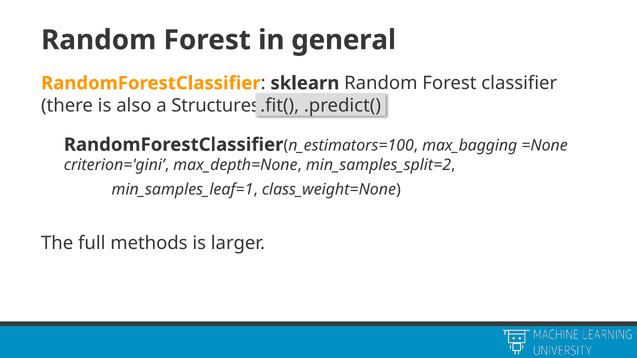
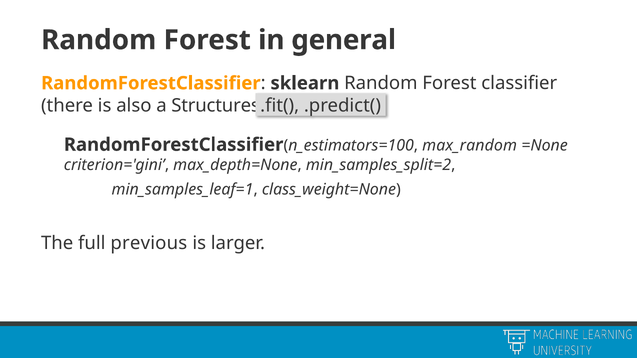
max_bagging: max_bagging -> max_random
methods: methods -> previous
